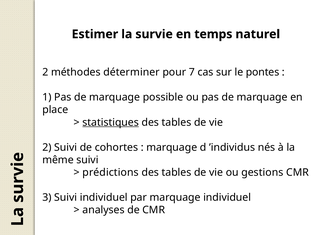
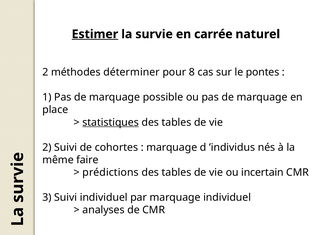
Estimer underline: none -> present
temps: temps -> carrée
7: 7 -> 8
même suivi: suivi -> faire
gestions: gestions -> incertain
